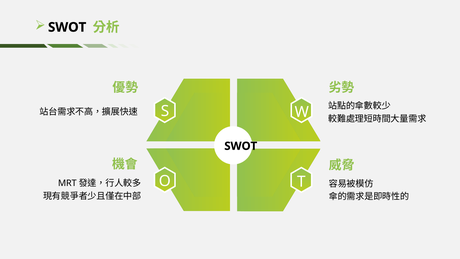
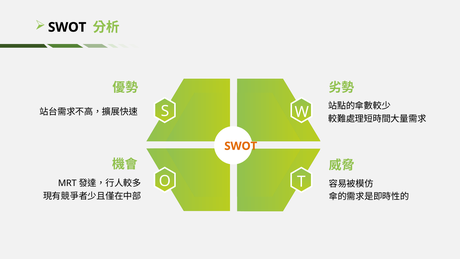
SWOT at (241, 146) colour: black -> orange
